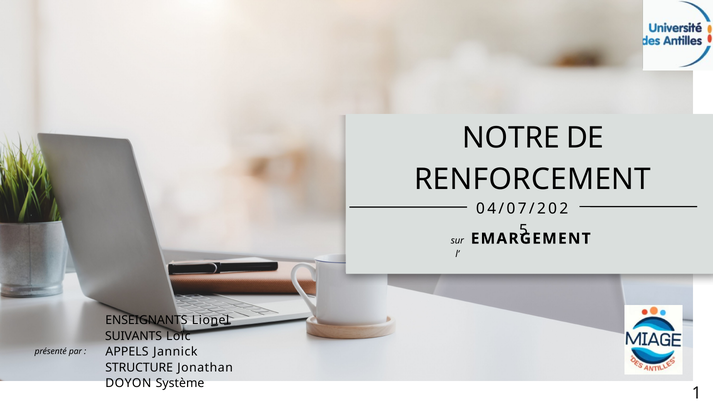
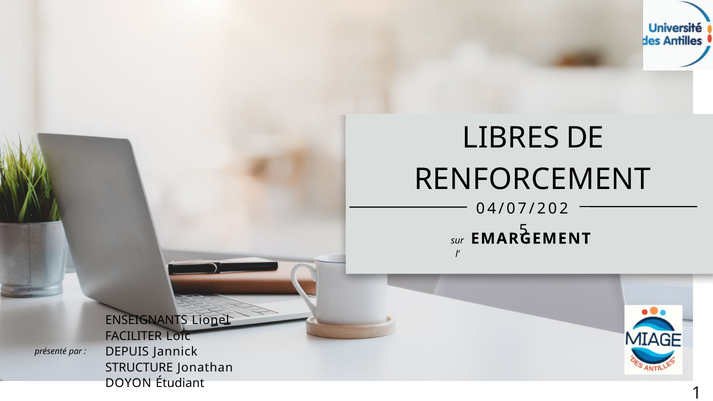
NOTRE: NOTRE -> LIBRES
SUIVANTS: SUIVANTS -> FACILITER
APPELS: APPELS -> DEPUIS
Système: Système -> Étudiant
